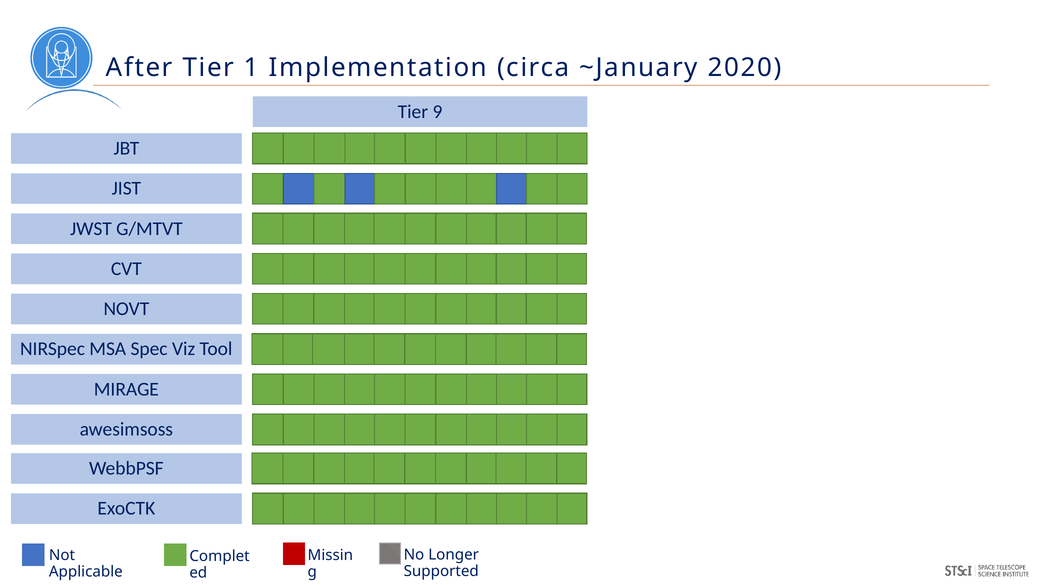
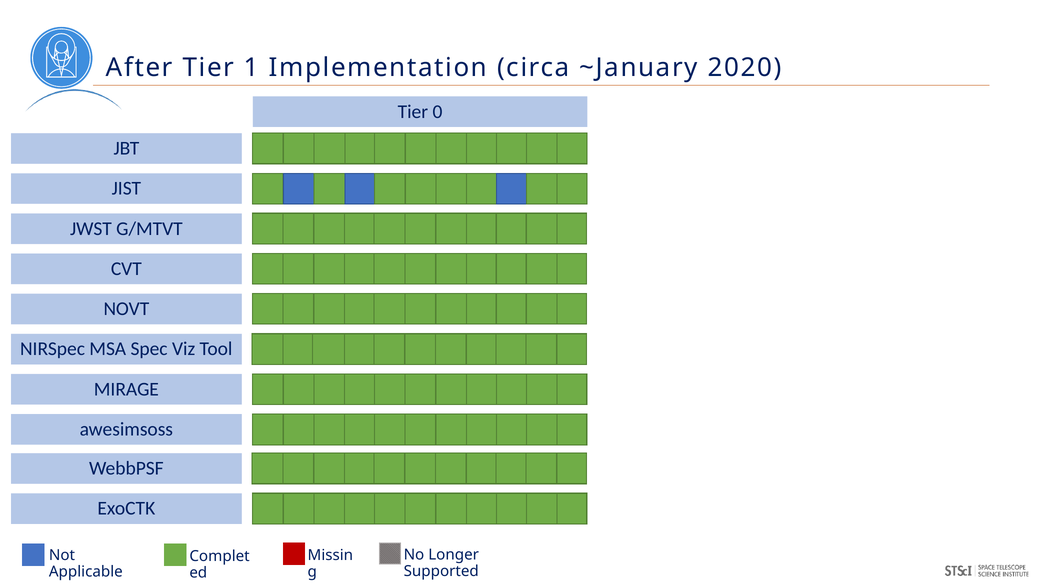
9: 9 -> 0
